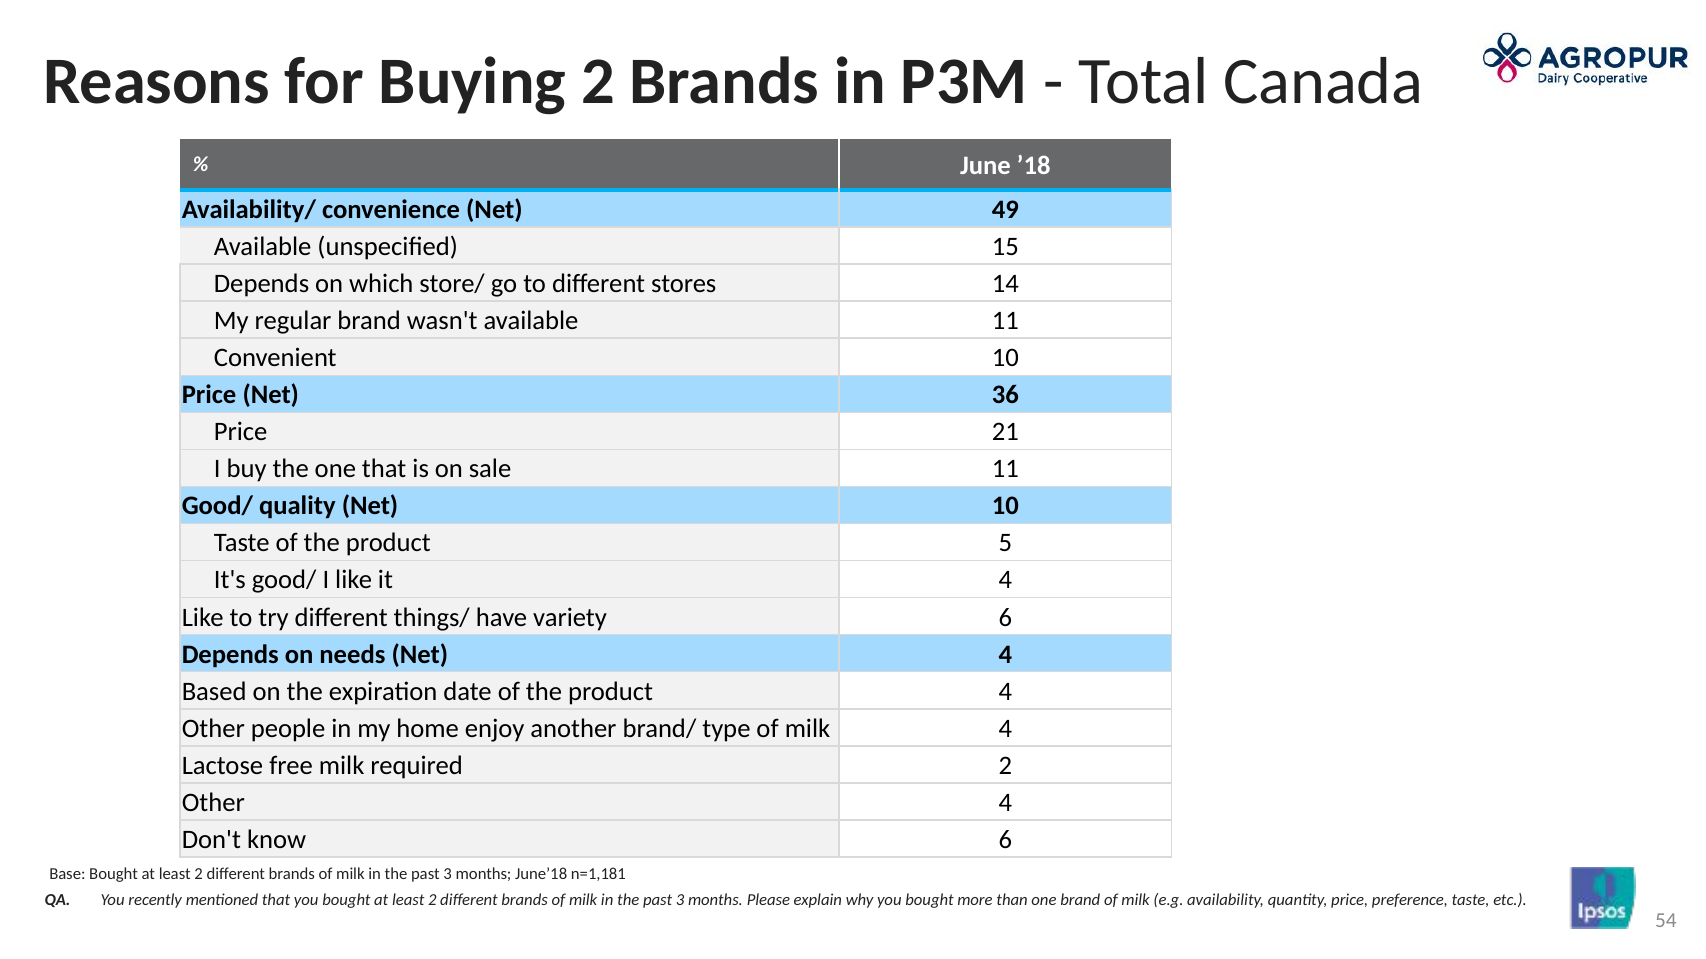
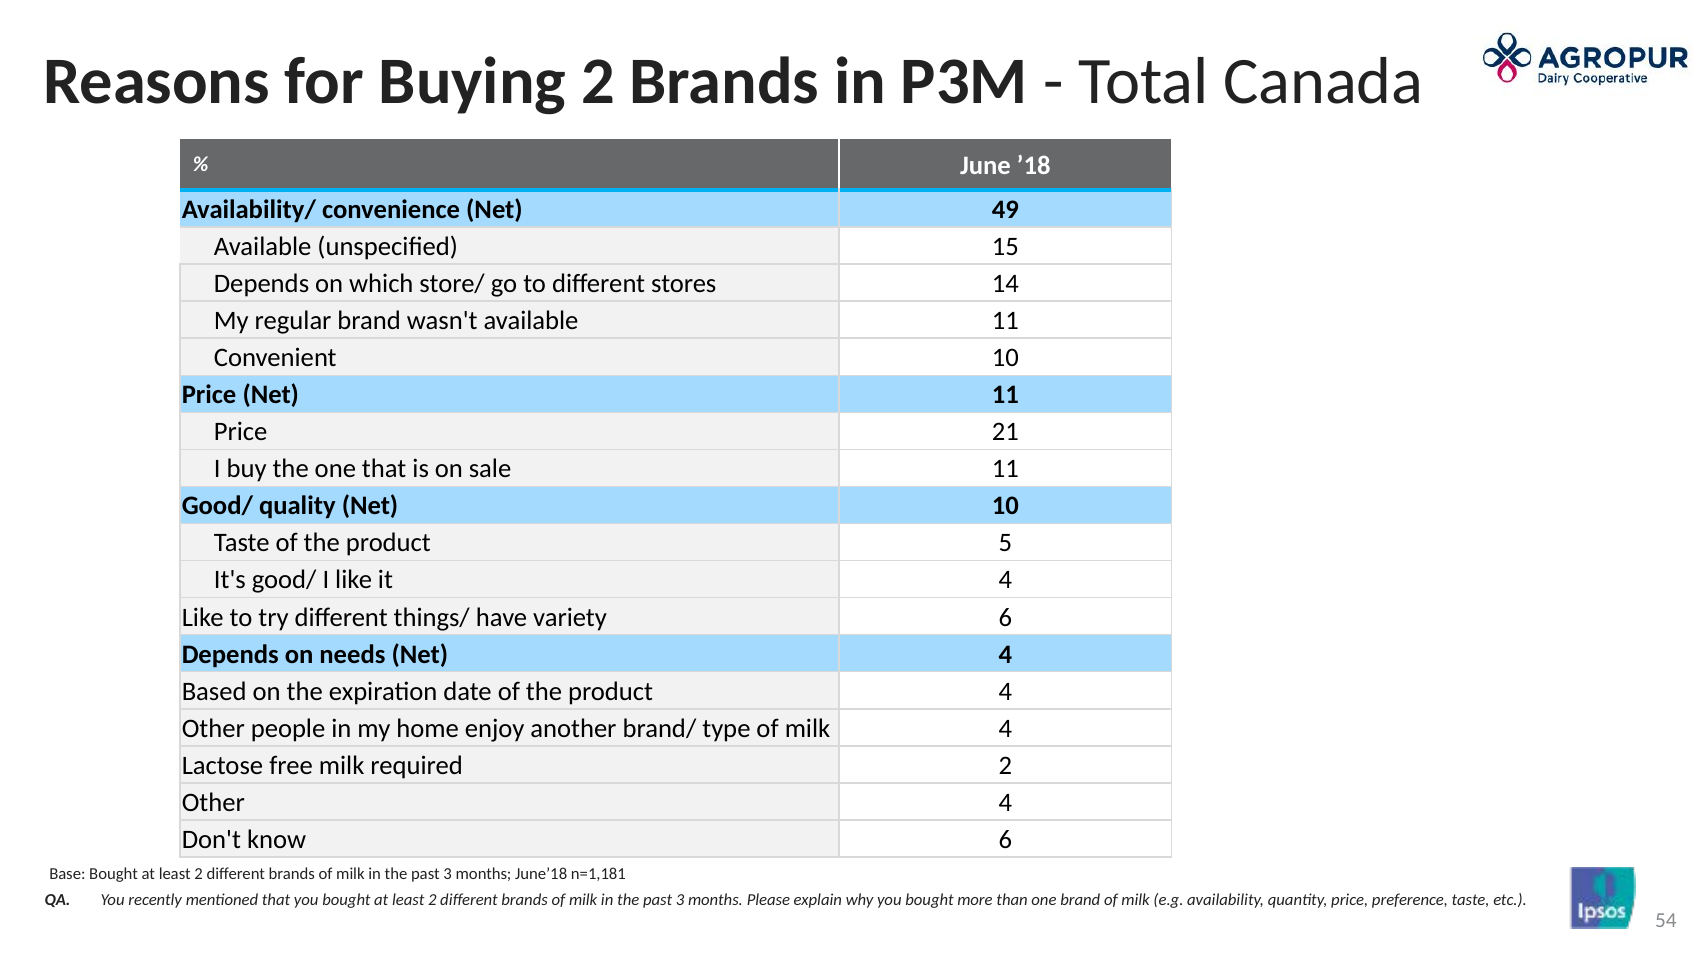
Net 36: 36 -> 11
